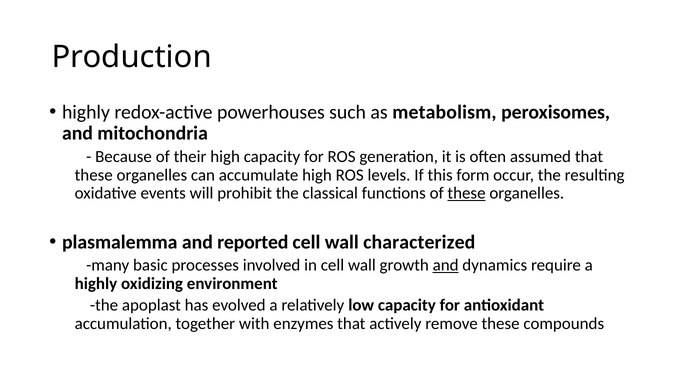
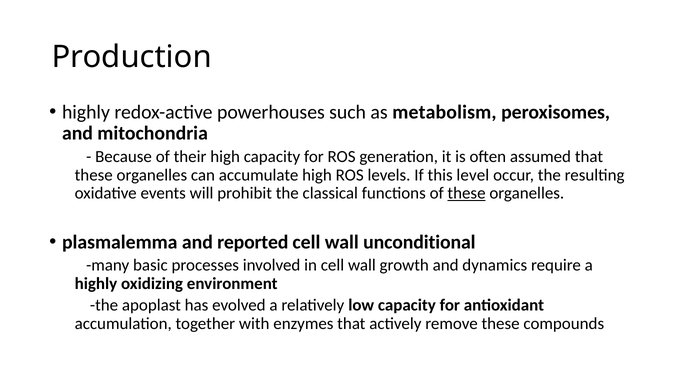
form: form -> level
characterized: characterized -> unconditional
and at (446, 266) underline: present -> none
